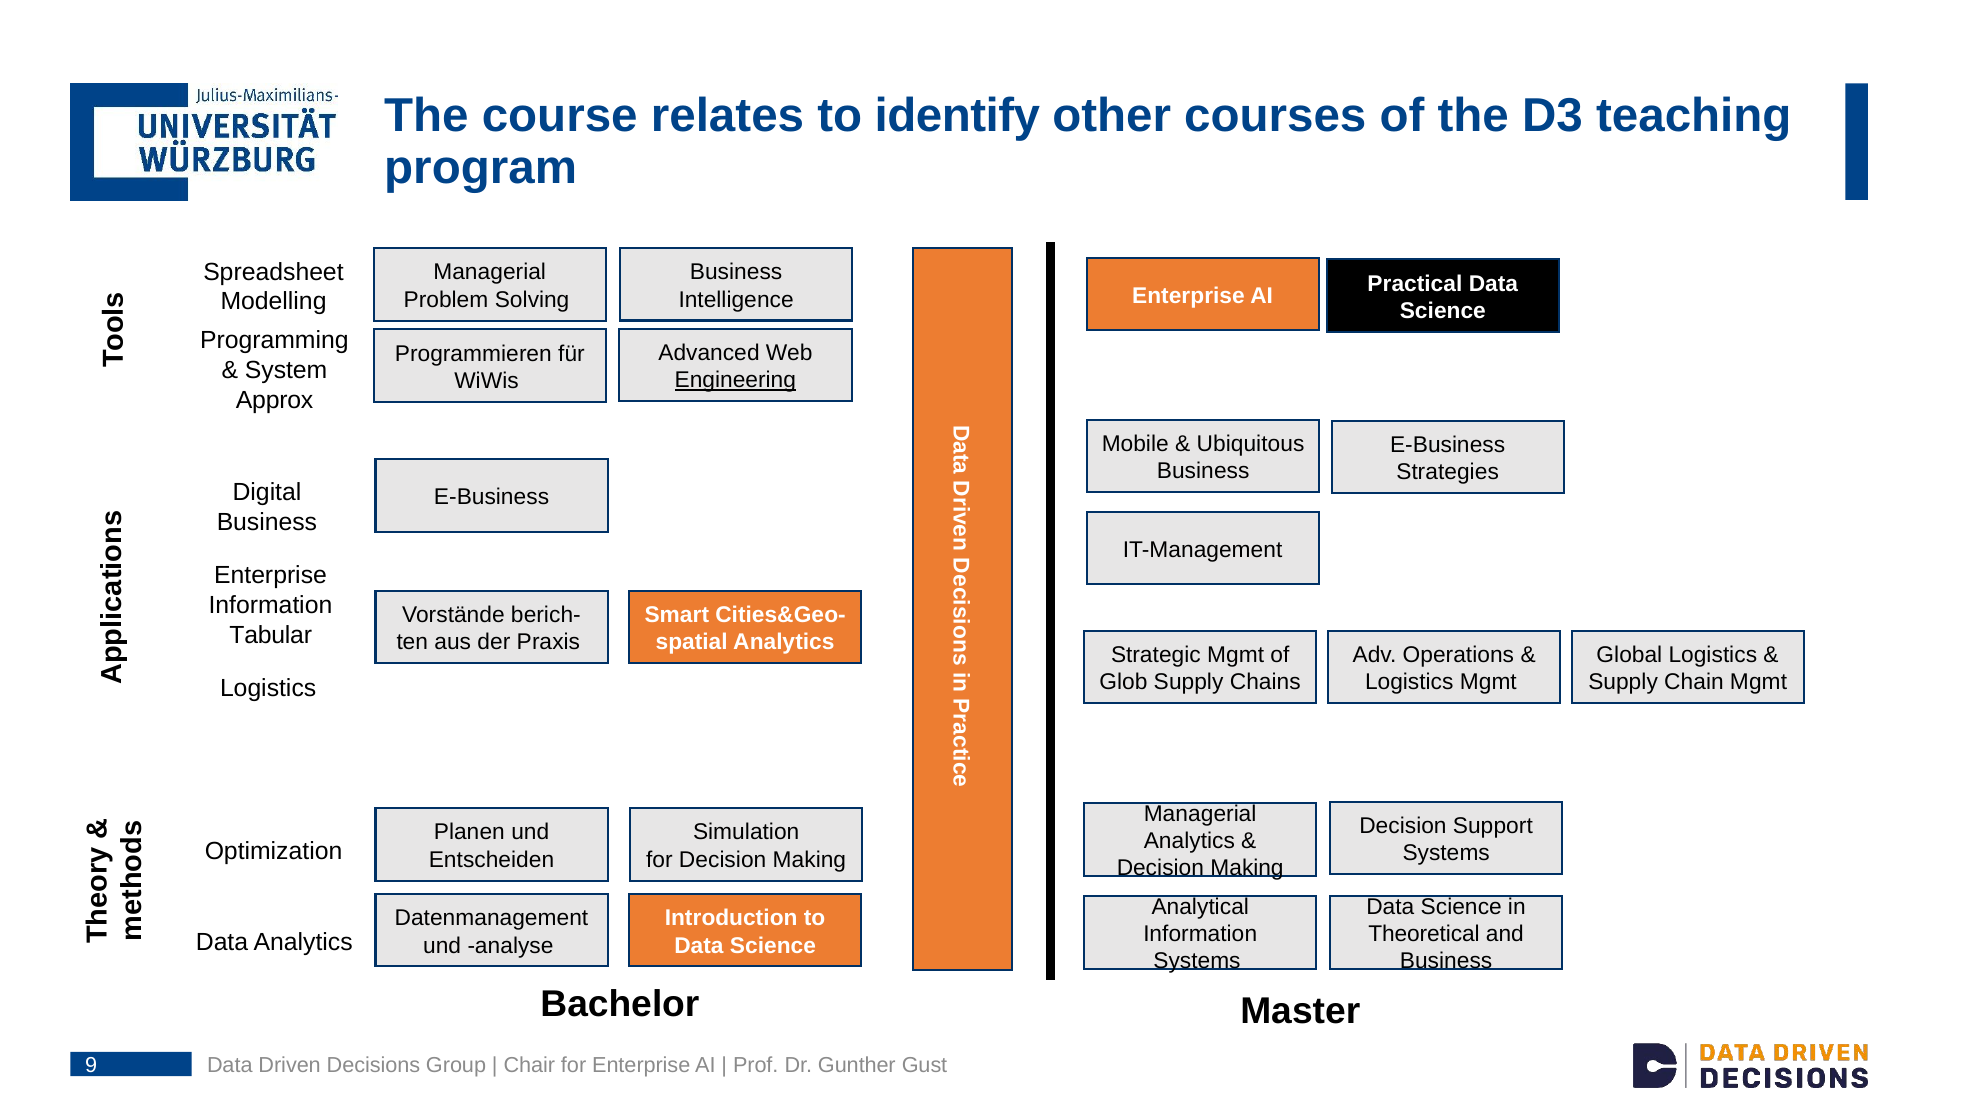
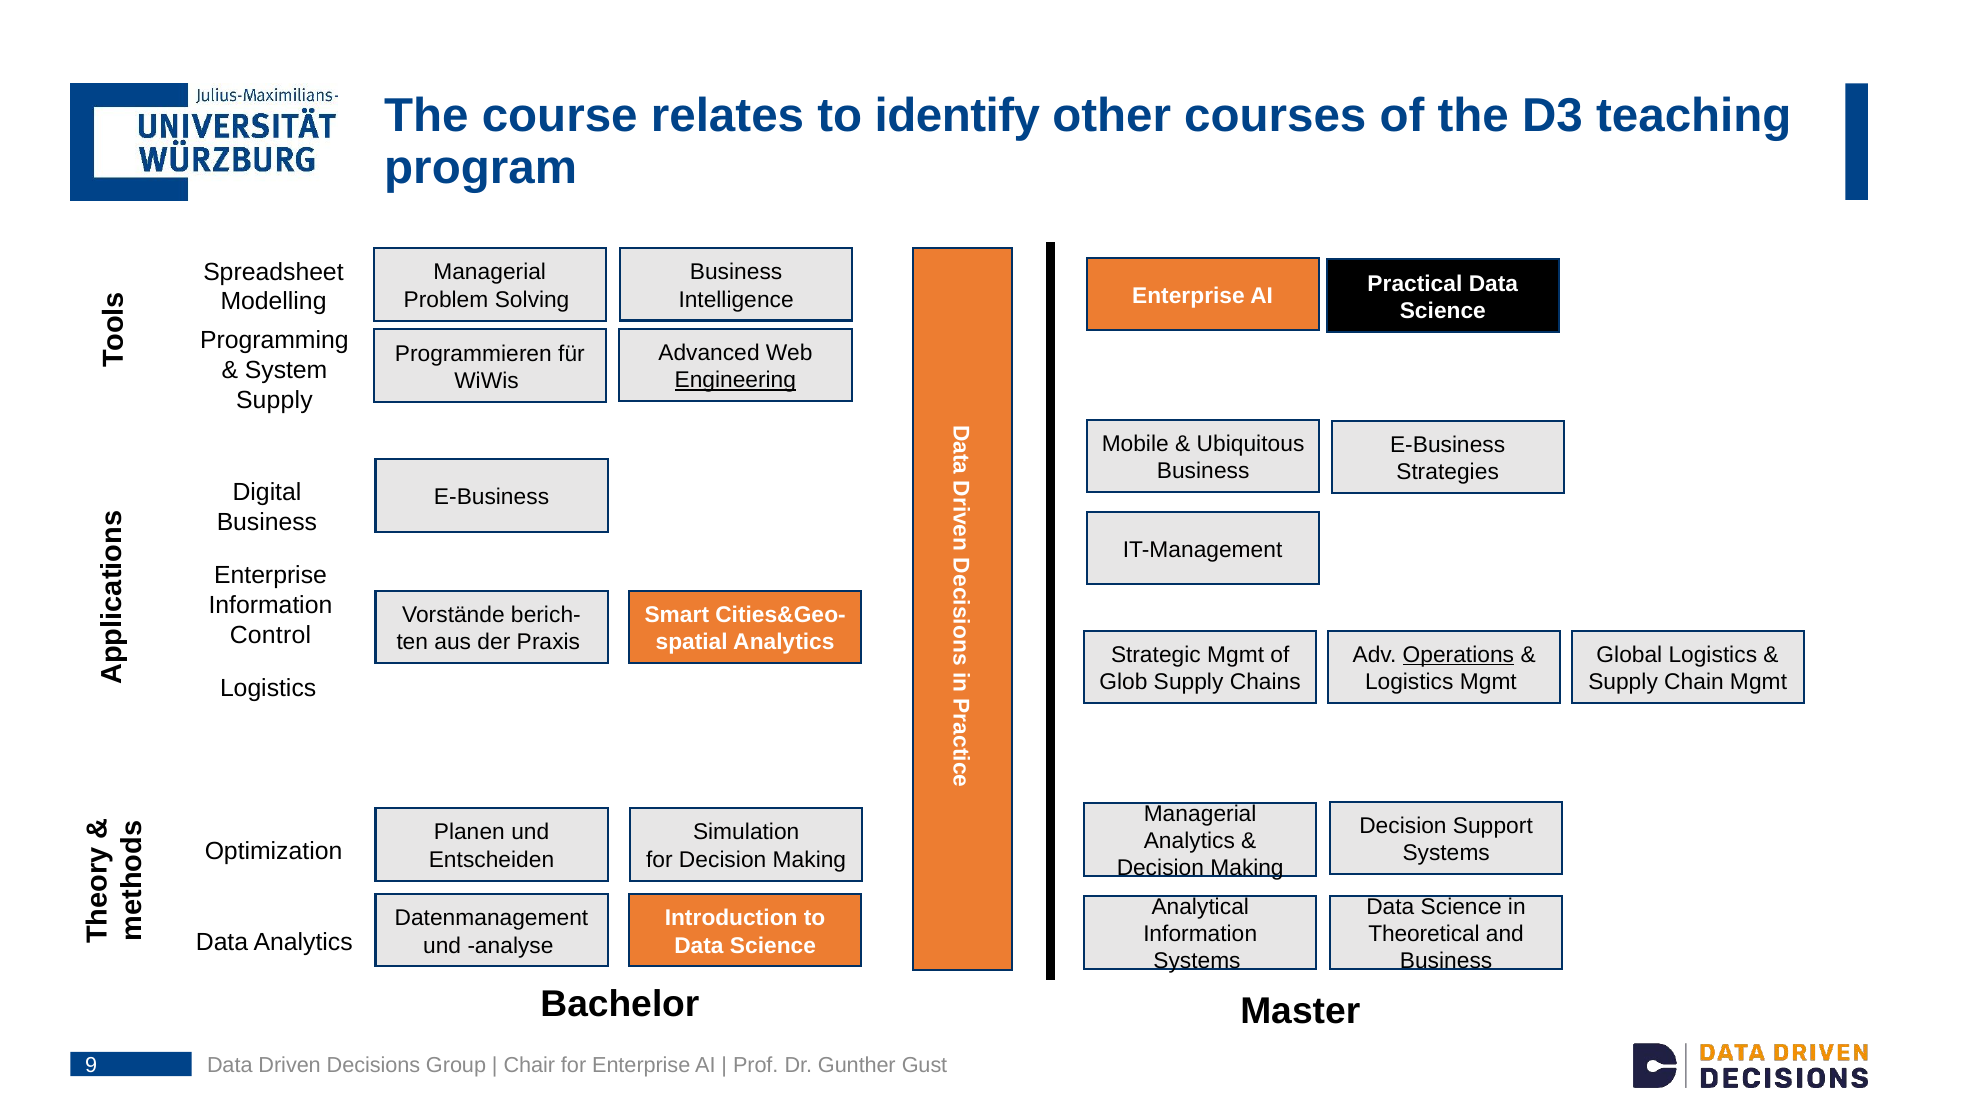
Approx at (275, 400): Approx -> Supply
Tabular: Tabular -> Control
Operations underline: none -> present
